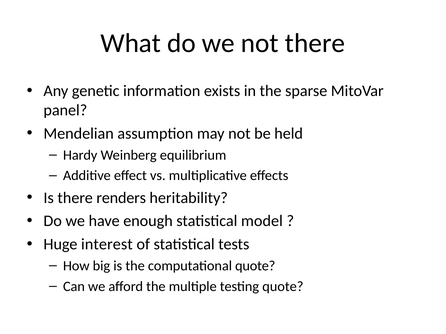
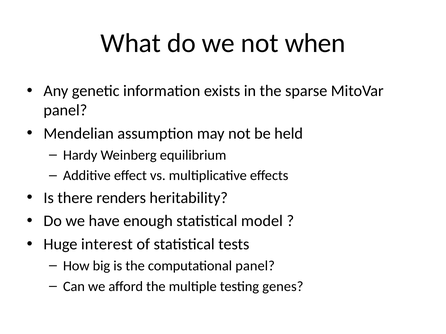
not there: there -> when
computational quote: quote -> panel
testing quote: quote -> genes
